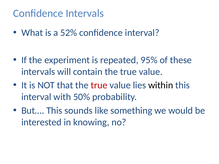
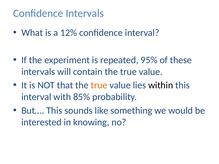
52%: 52% -> 12%
true at (99, 85) colour: red -> orange
50%: 50% -> 85%
